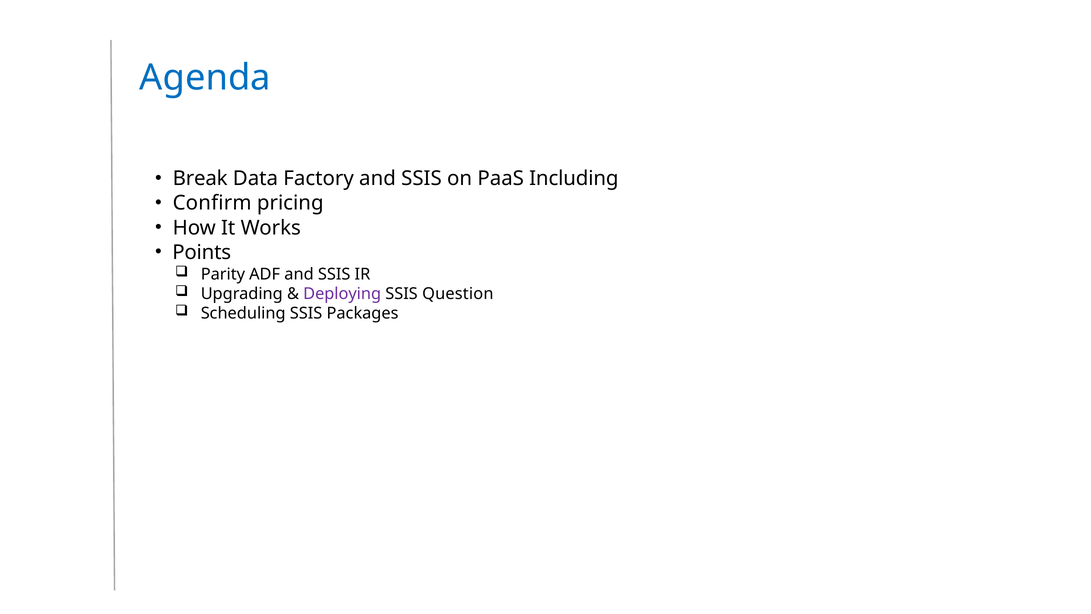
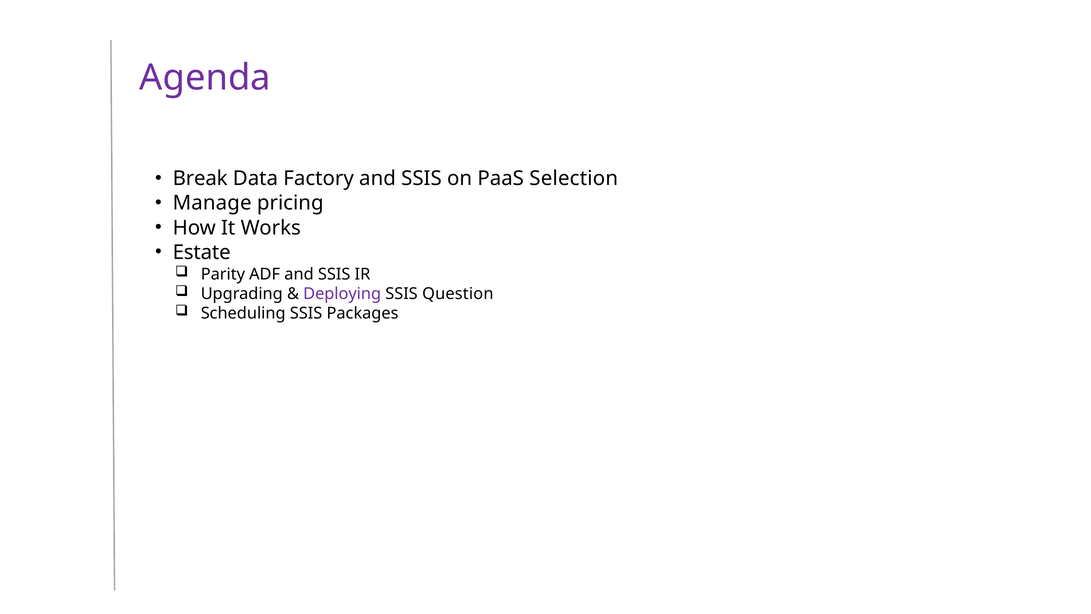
Agenda colour: blue -> purple
Including: Including -> Selection
Confirm: Confirm -> Manage
Points: Points -> Estate
